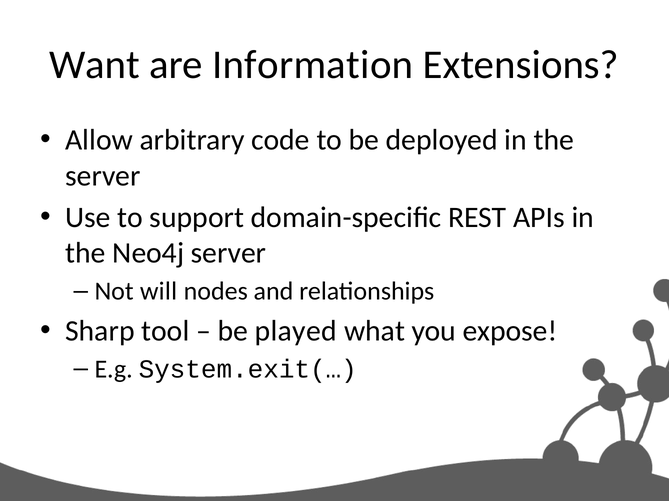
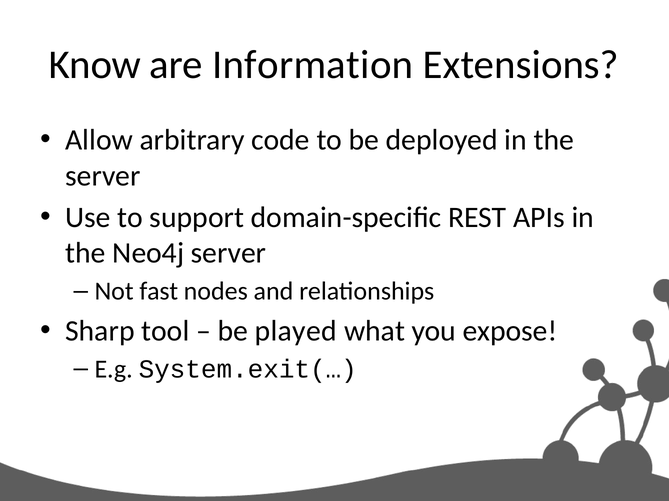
Want: Want -> Know
will: will -> fast
